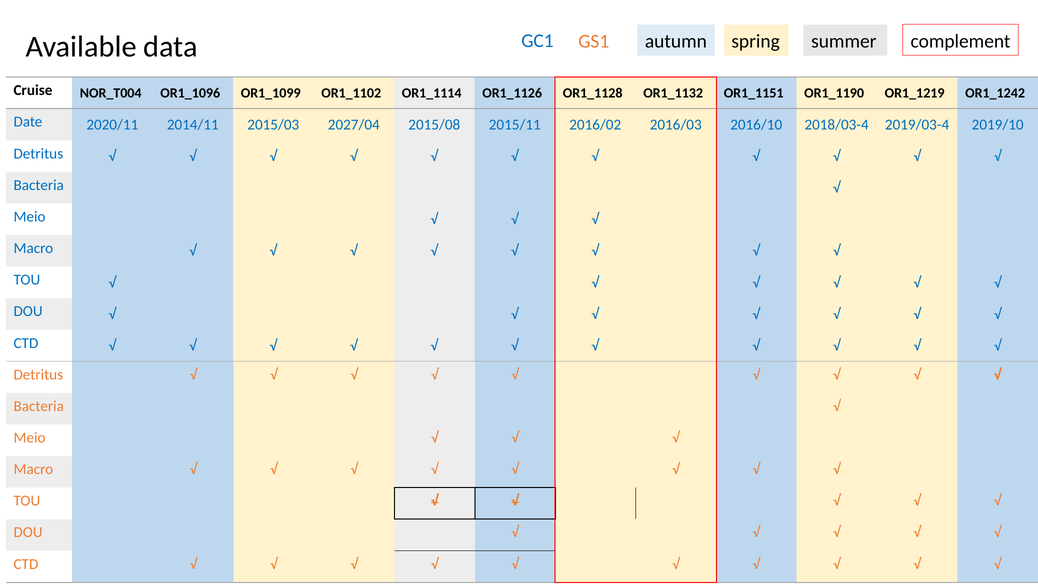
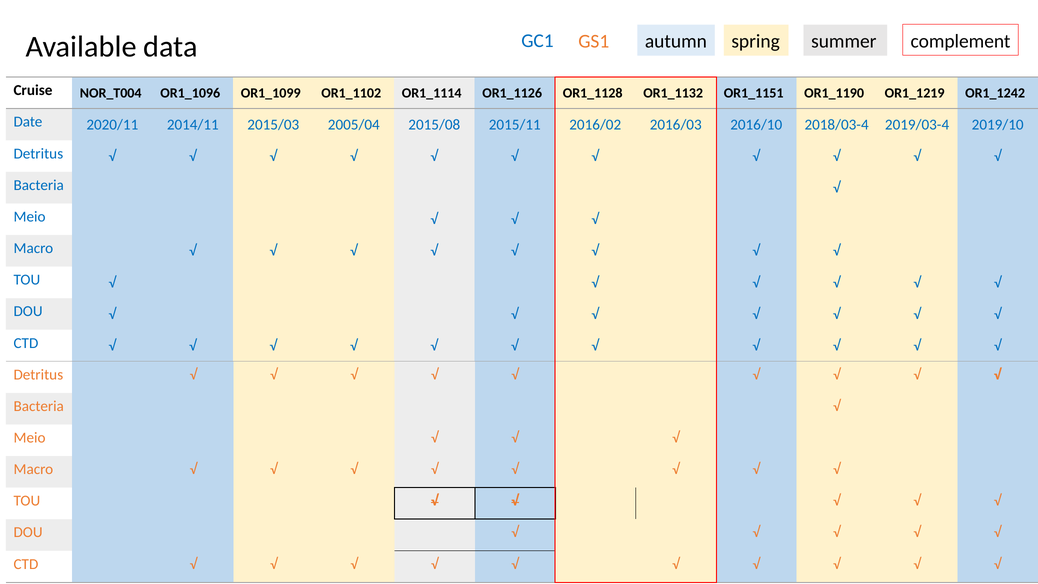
2027/04: 2027/04 -> 2005/04
